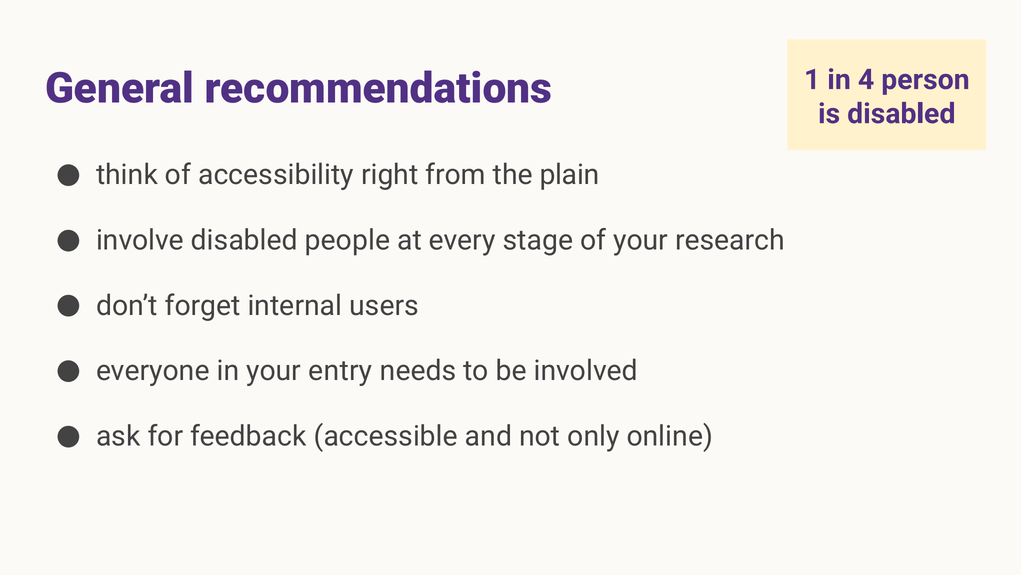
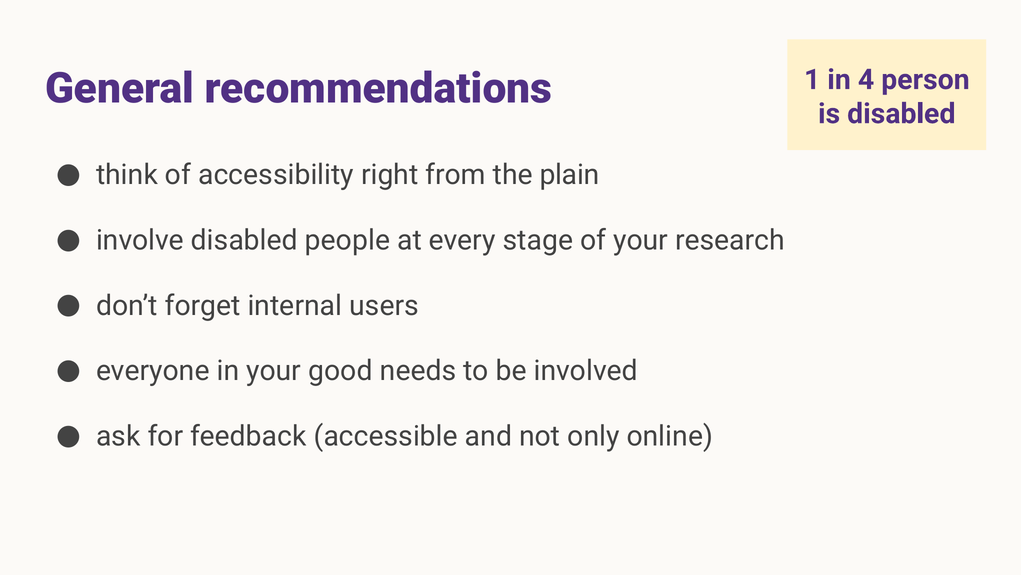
entry: entry -> good
